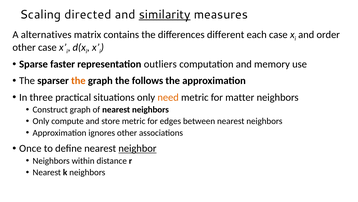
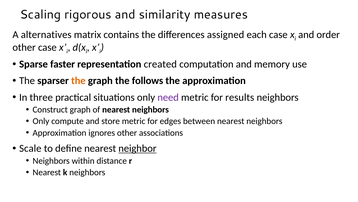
directed: directed -> rigorous
similarity underline: present -> none
different: different -> assigned
outliers: outliers -> created
need colour: orange -> purple
matter: matter -> results
Once: Once -> Scale
